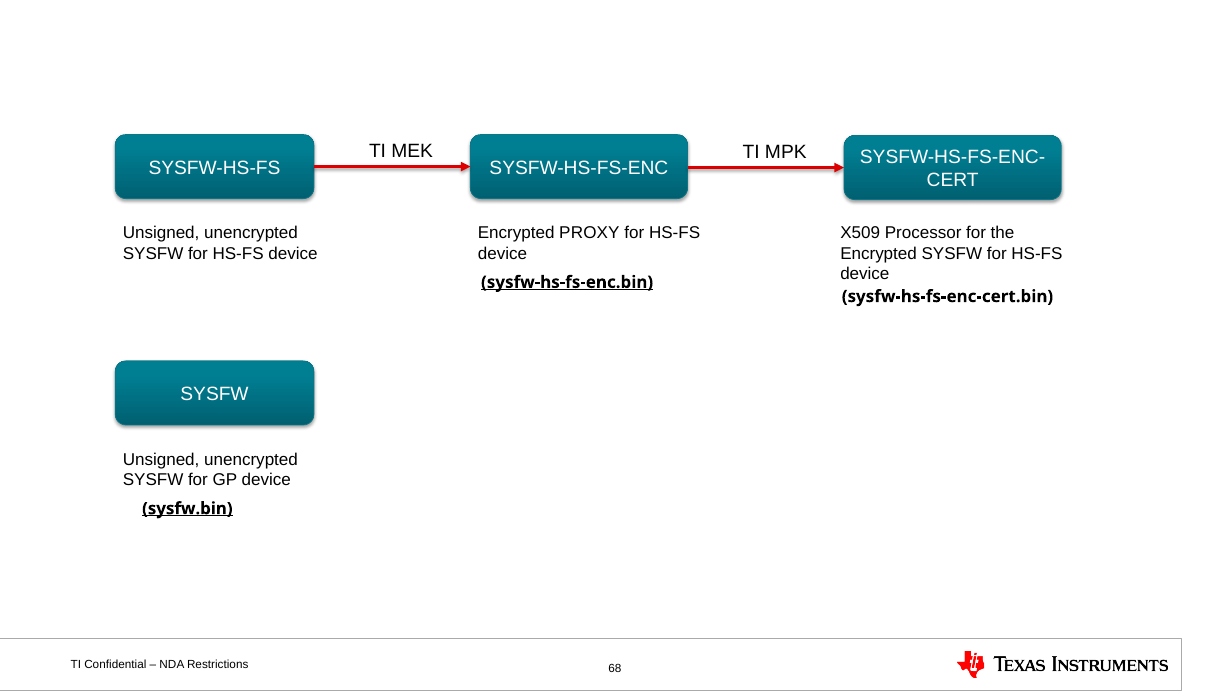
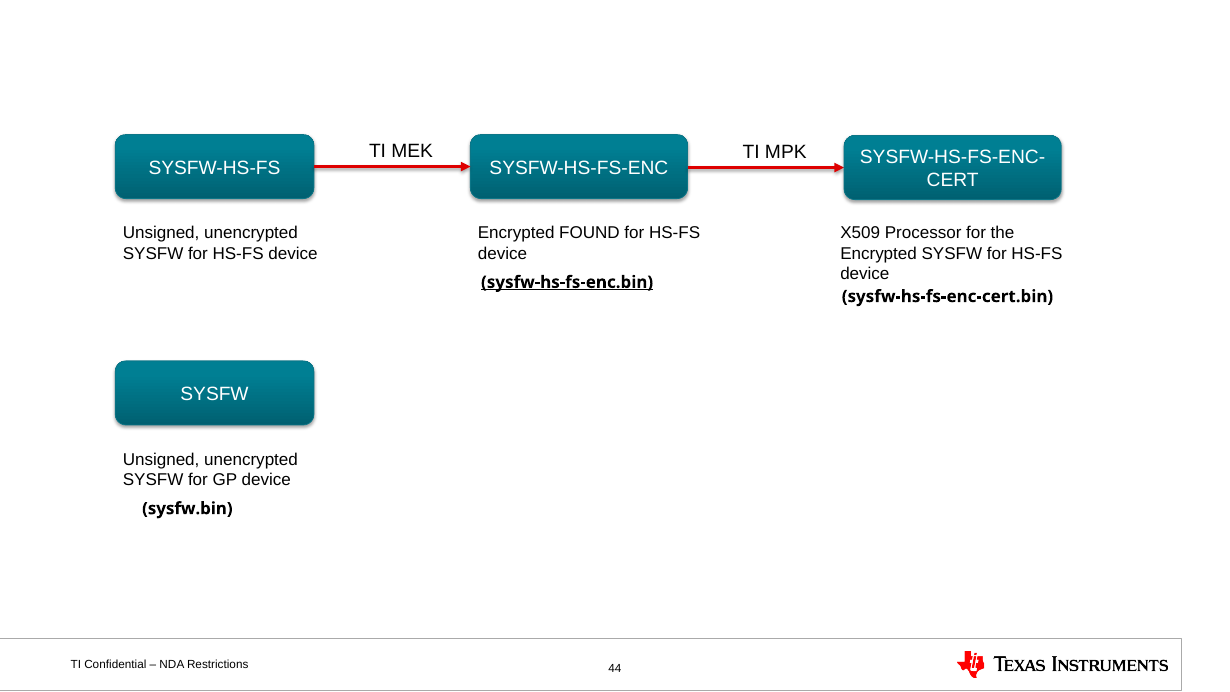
PROXY: PROXY -> FOUND
sysfw.bin underline: present -> none
68: 68 -> 44
